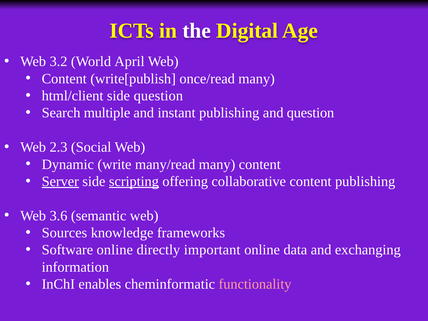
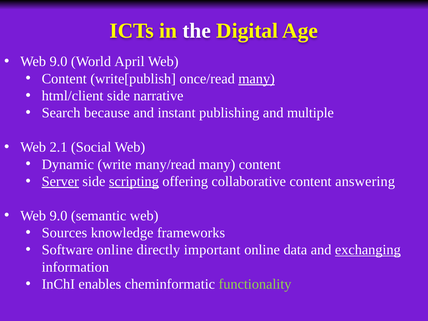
3.2 at (59, 62): 3.2 -> 9.0
many at (257, 79) underline: none -> present
side question: question -> narrative
multiple: multiple -> because
and question: question -> multiple
2.3: 2.3 -> 2.1
content publishing: publishing -> answering
3.6 at (59, 216): 3.6 -> 9.0
exchanging underline: none -> present
functionality colour: pink -> light green
